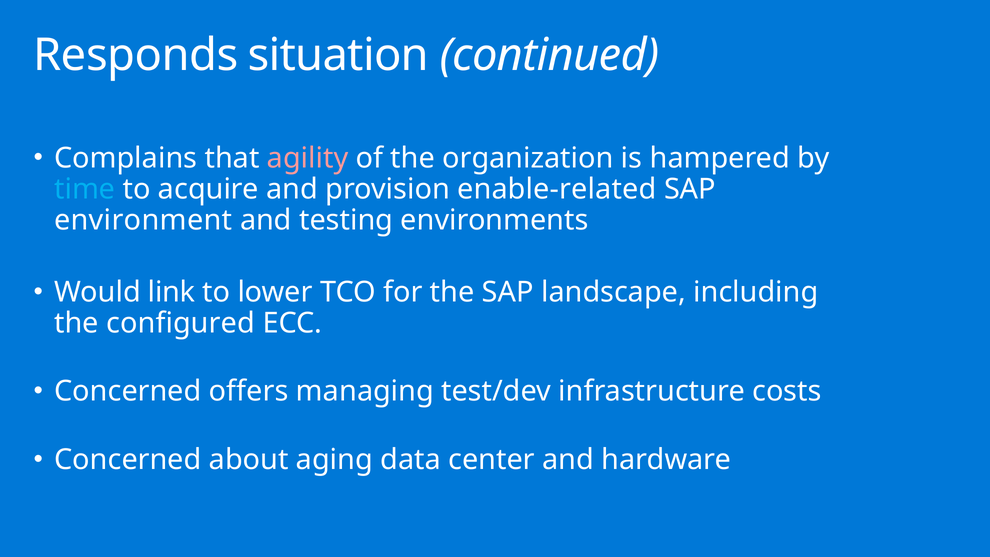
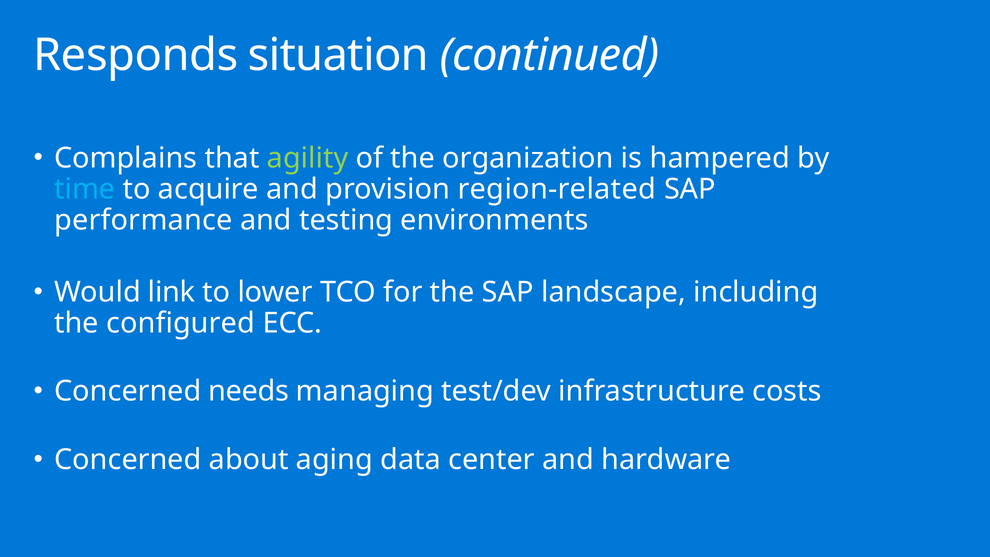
agility colour: pink -> light green
enable-related: enable-related -> region-related
environment: environment -> performance
offers: offers -> needs
